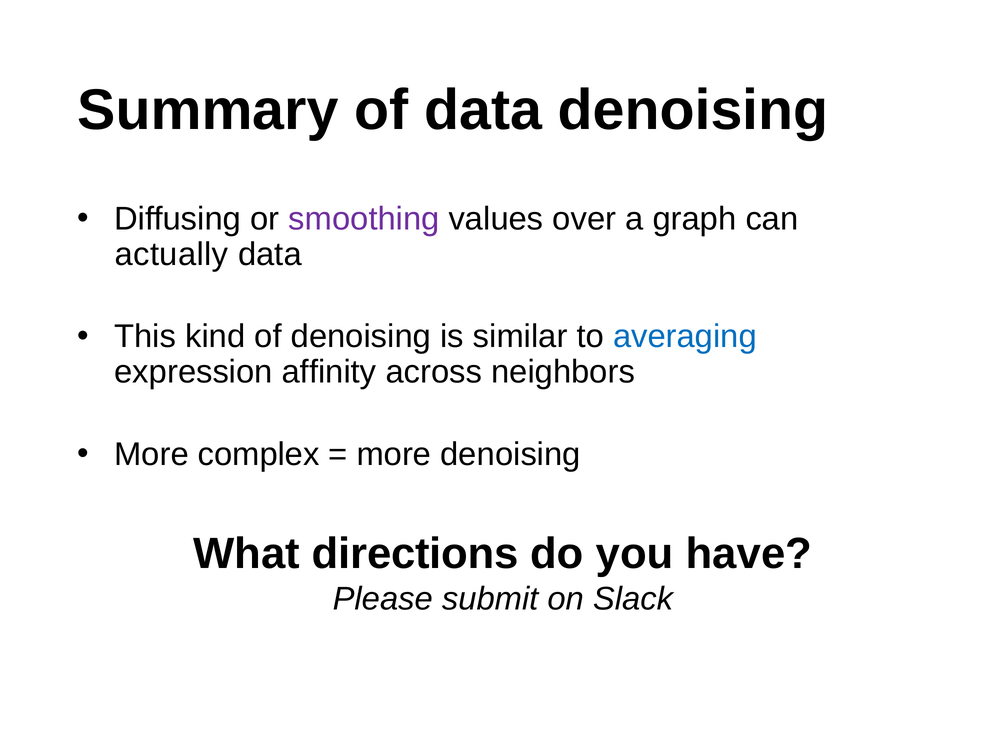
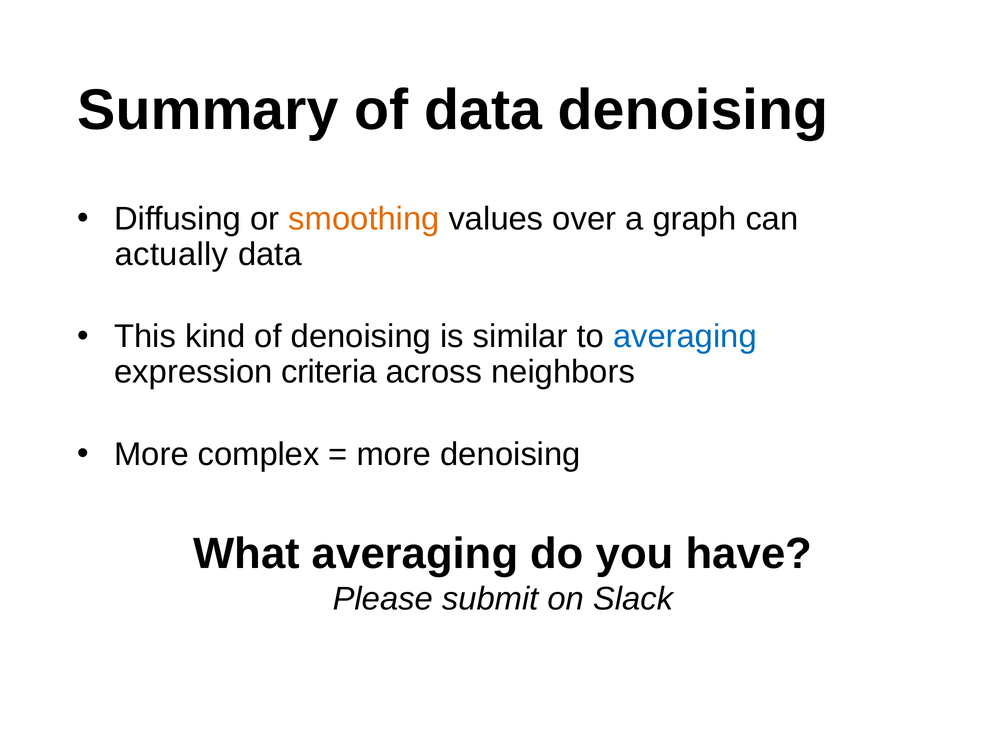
smoothing colour: purple -> orange
affinity: affinity -> criteria
What directions: directions -> averaging
